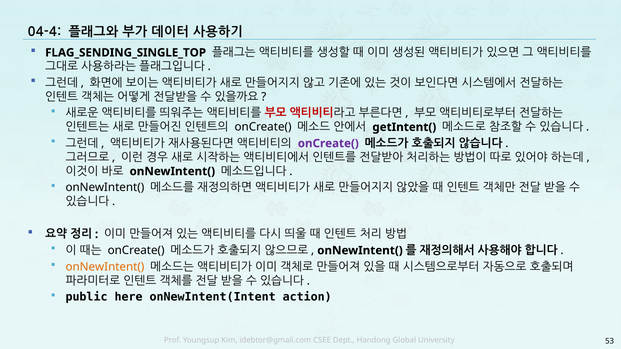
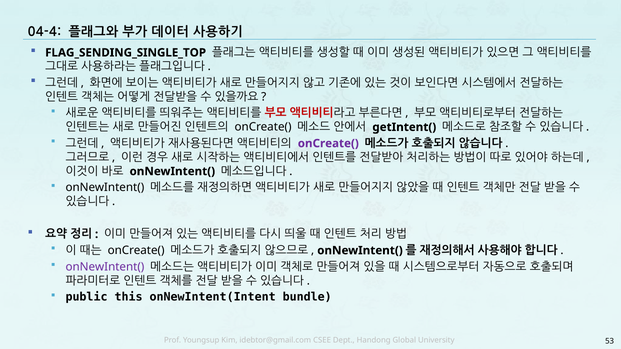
onNewIntent( at (105, 267) colour: orange -> purple
here: here -> this
action: action -> bundle
